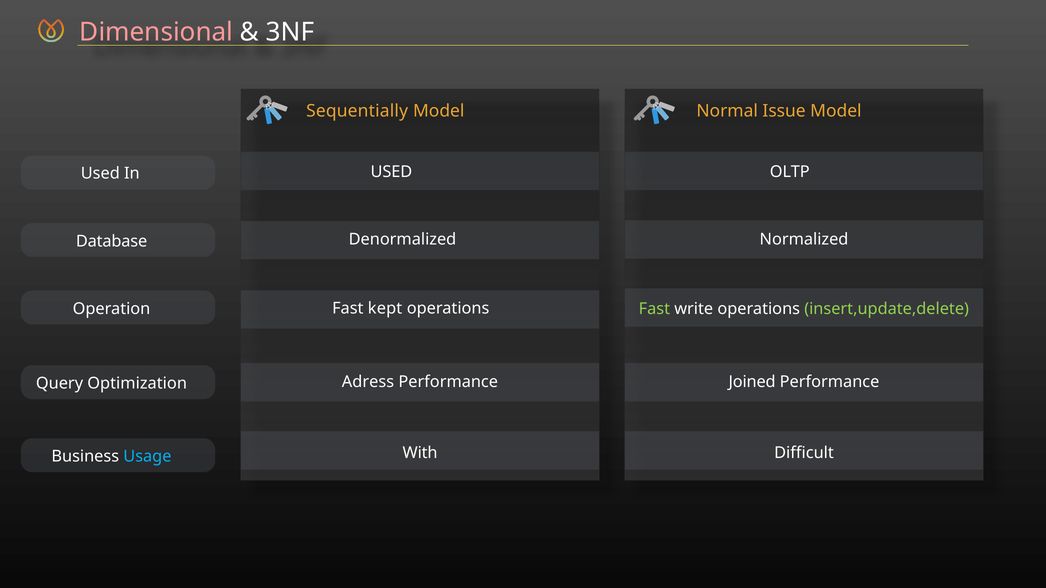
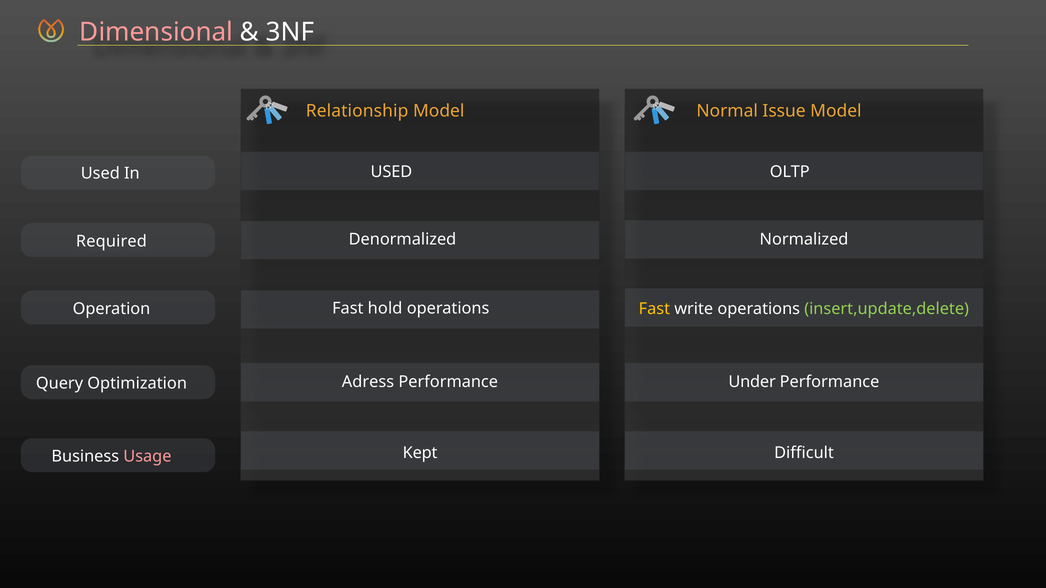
Sequentially: Sequentially -> Relationship
Database: Database -> Required
kept: kept -> hold
Fast at (654, 309) colour: light green -> yellow
Joined: Joined -> Under
With: With -> Kept
Usage colour: light blue -> pink
